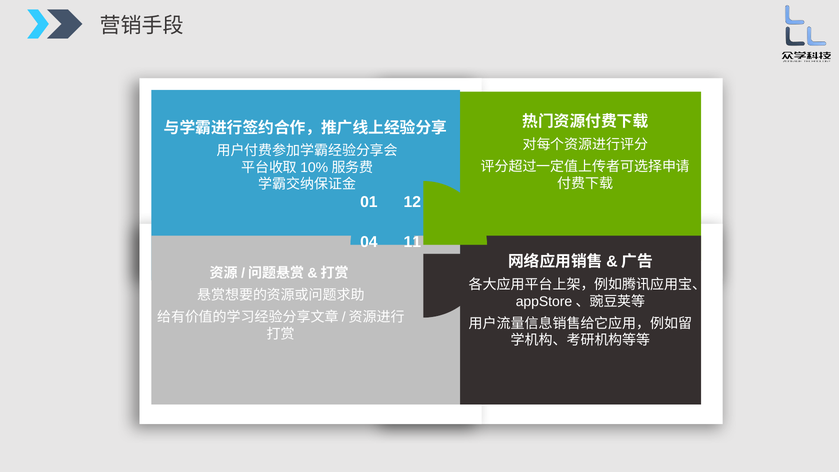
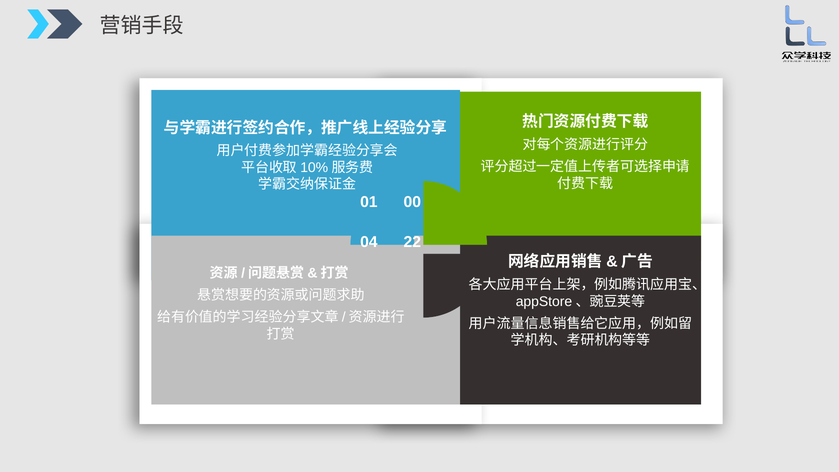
12: 12 -> 00
11: 11 -> 22
